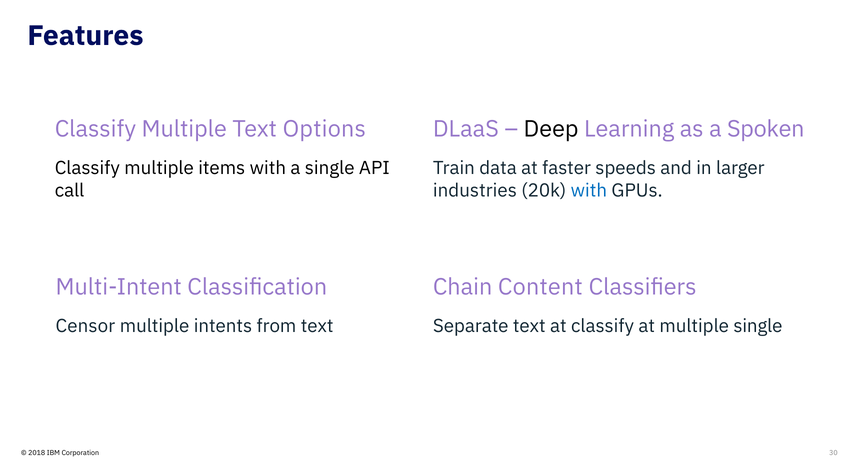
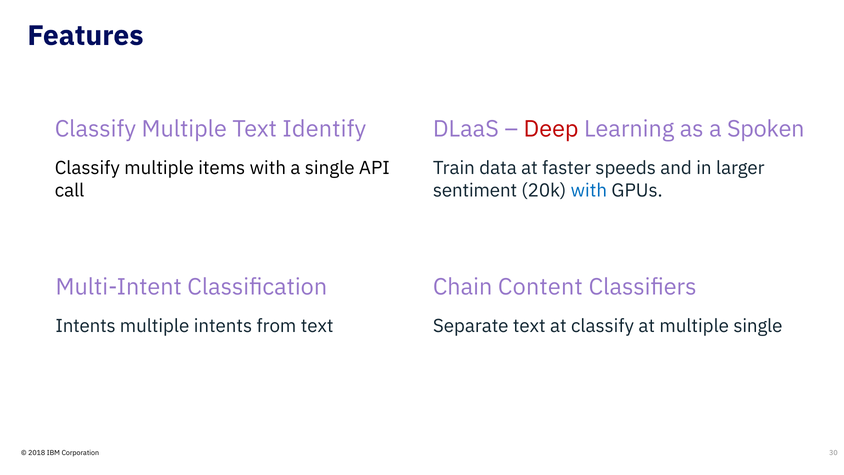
Options: Options -> Identify
Deep colour: black -> red
industries: industries -> sentiment
Censor at (85, 326): Censor -> Intents
